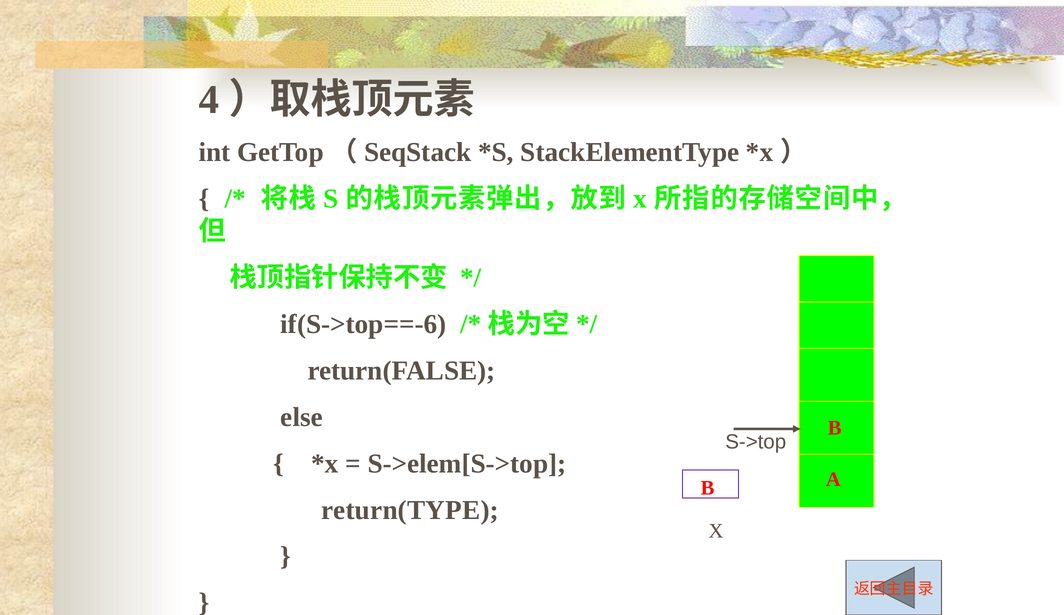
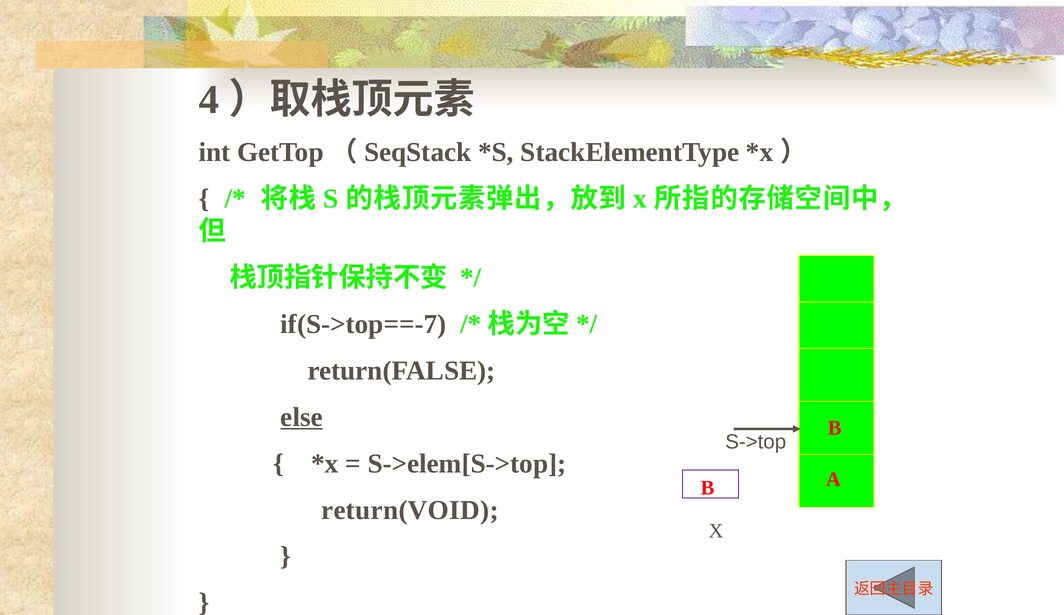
if(S->top==-6: if(S->top==-6 -> if(S->top==-7
else underline: none -> present
return(TYPE: return(TYPE -> return(VOID
